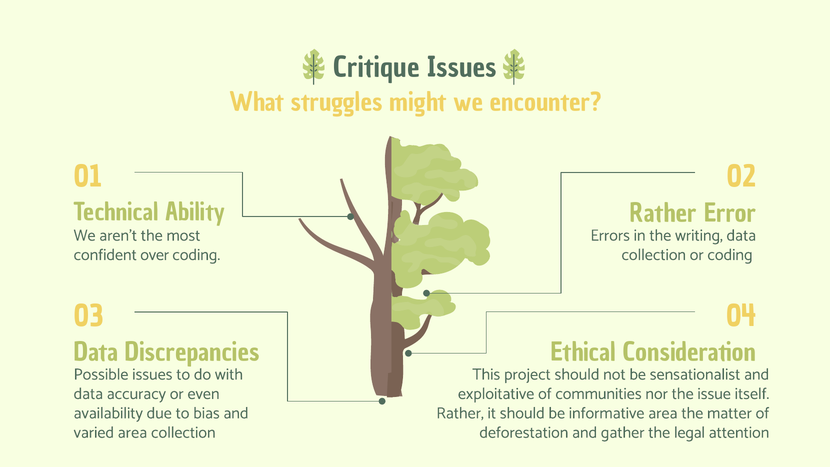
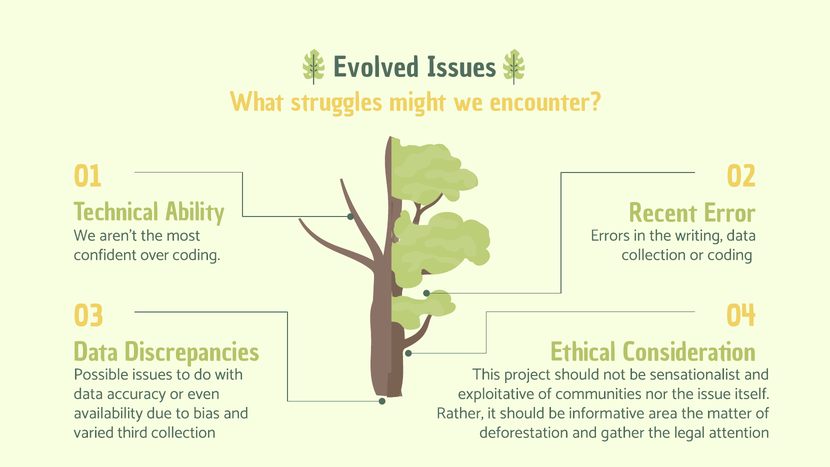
Critique: Critique -> Evolved
Rather at (663, 213): Rather -> Recent
varied area: area -> third
